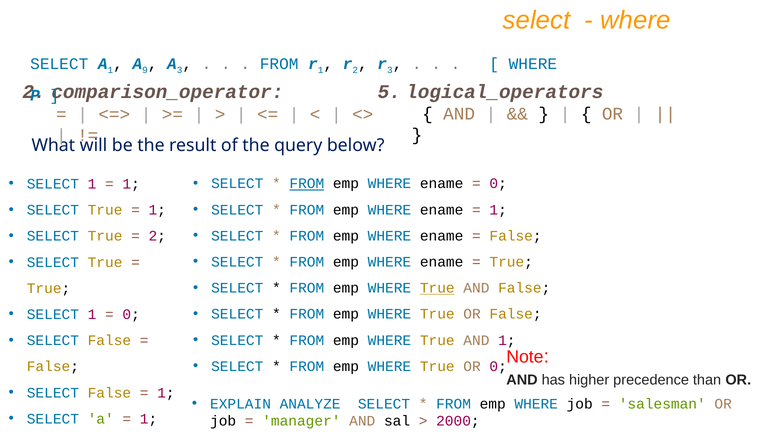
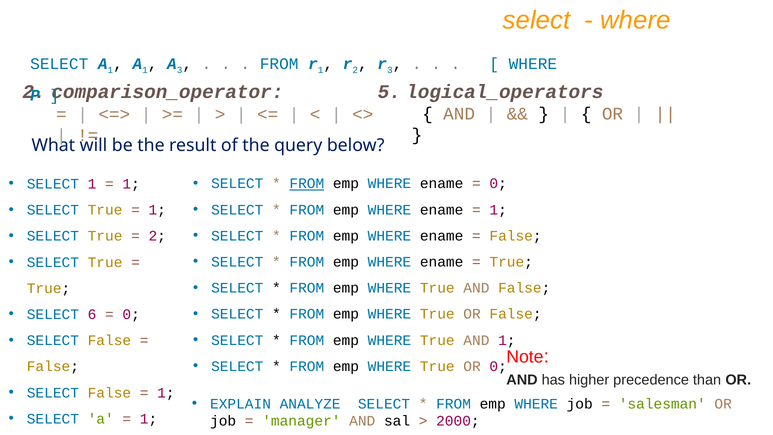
9 at (145, 70): 9 -> 1
True at (437, 288) underline: present -> none
1 at (92, 314): 1 -> 6
